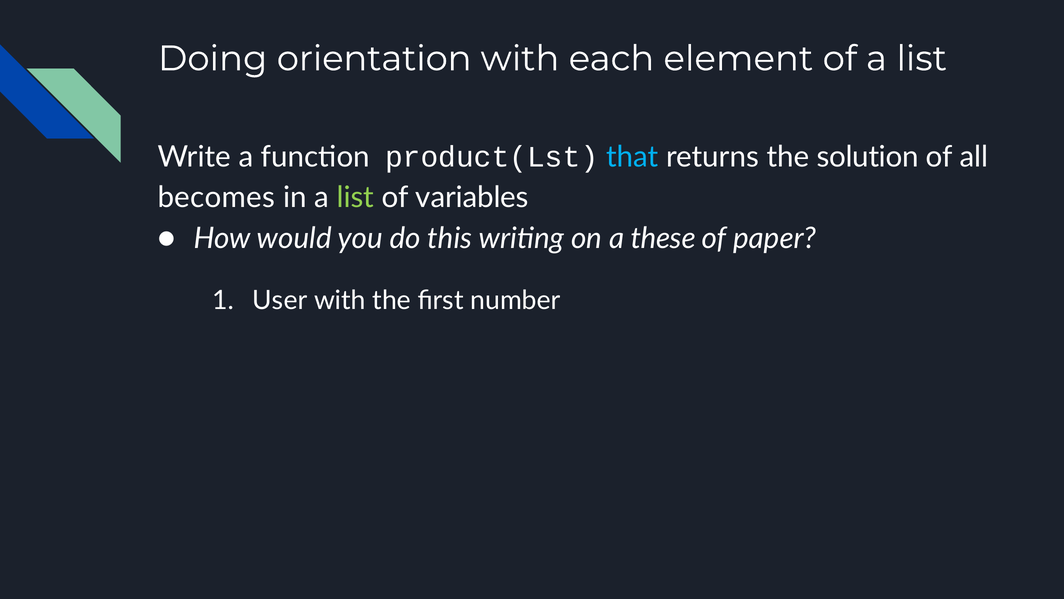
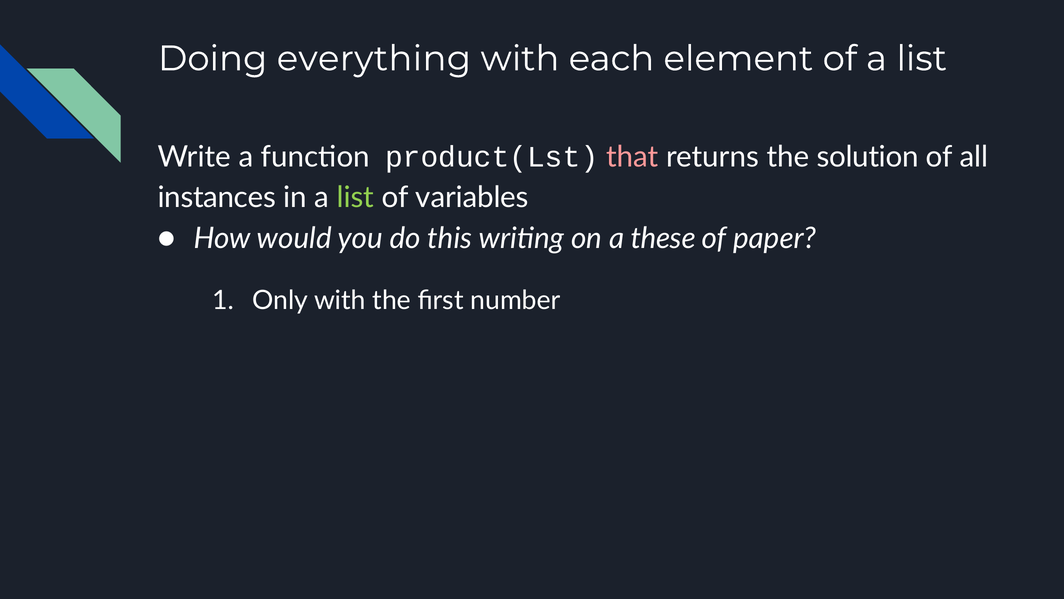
orientation: orientation -> everything
that colour: light blue -> pink
becomes: becomes -> instances
User: User -> Only
